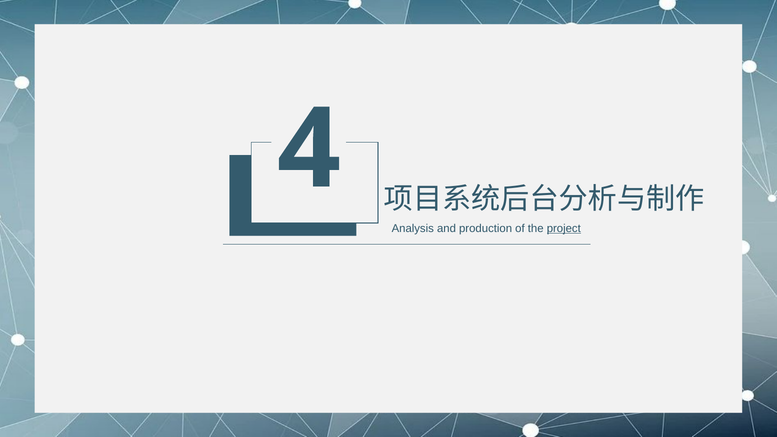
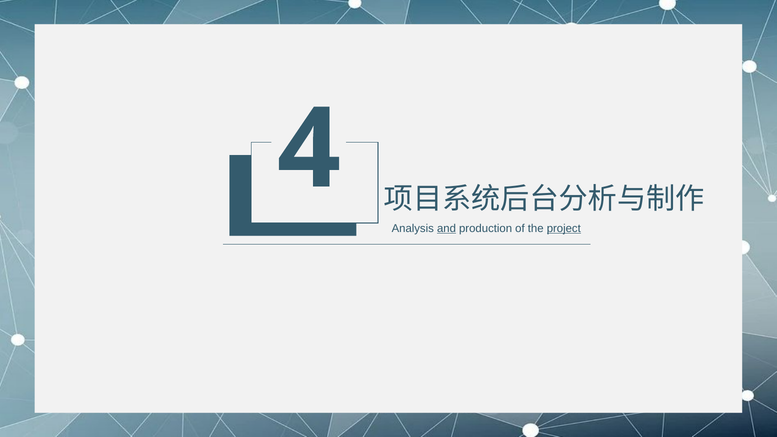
and underline: none -> present
